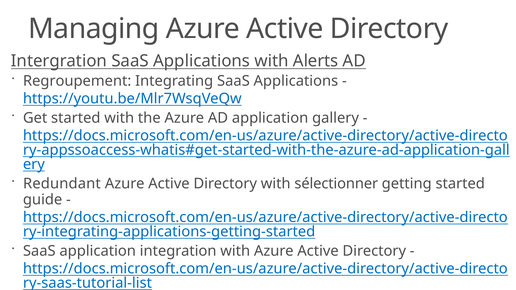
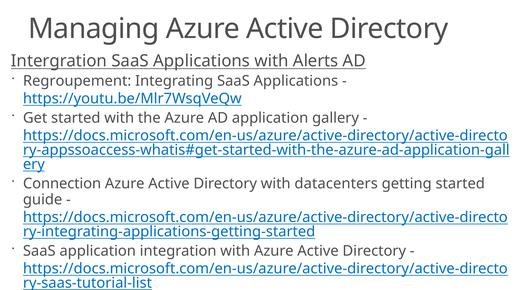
Redundant: Redundant -> Connection
sélectionner: sélectionner -> datacenters
